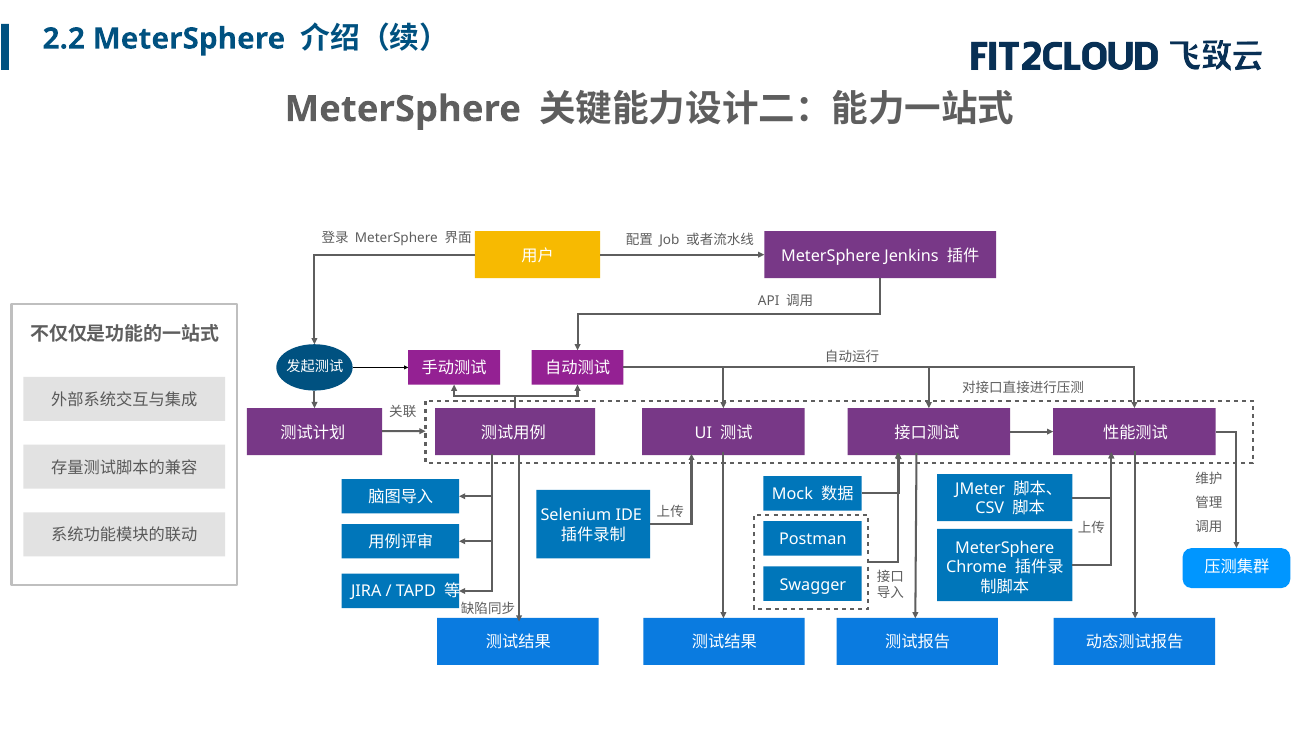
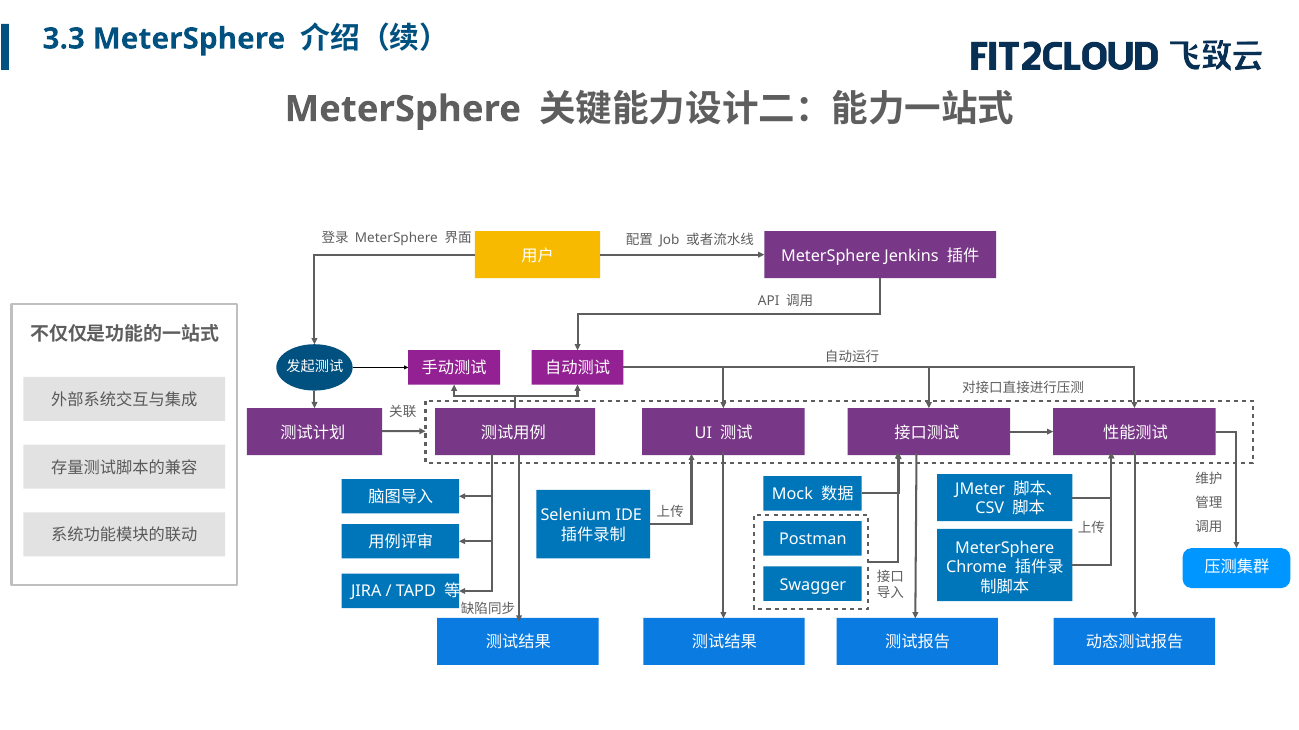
2.2: 2.2 -> 3.3
